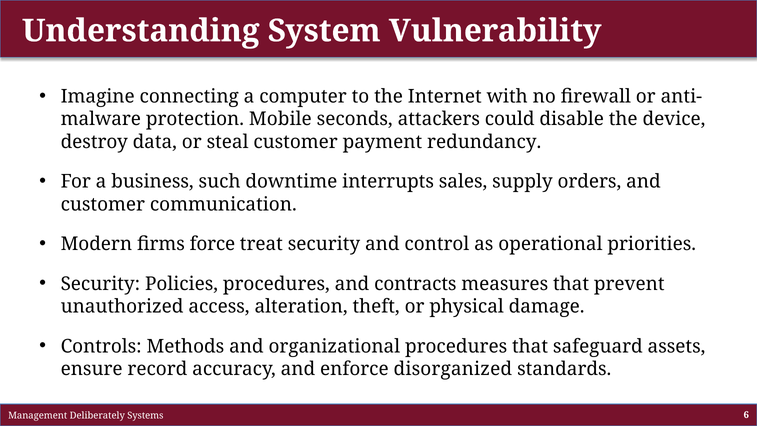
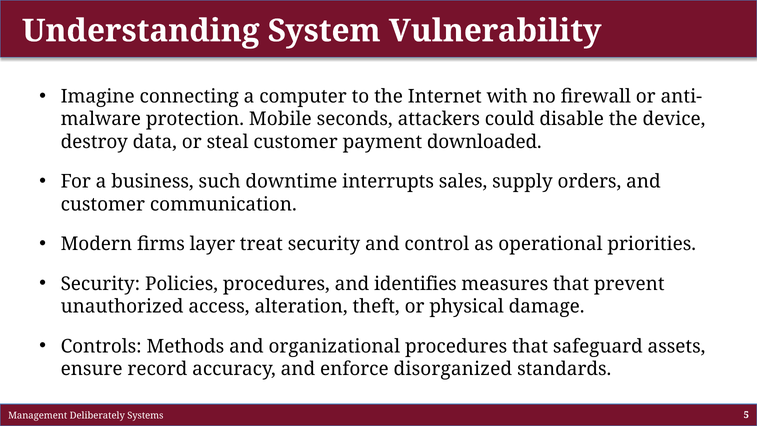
redundancy: redundancy -> downloaded
force: force -> layer
contracts: contracts -> identifies
6: 6 -> 5
